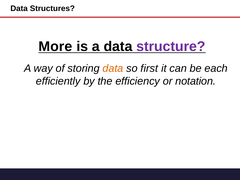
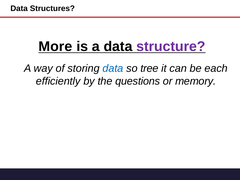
data at (113, 68) colour: orange -> blue
first: first -> tree
efficiency: efficiency -> questions
notation: notation -> memory
